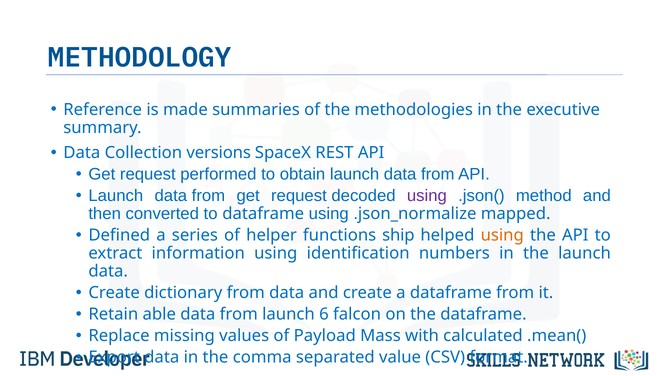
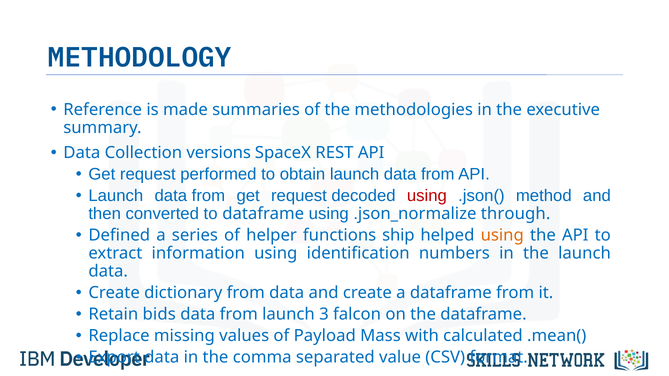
using at (427, 196) colour: purple -> red
mapped: mapped -> through
able: able -> bids
6: 6 -> 3
